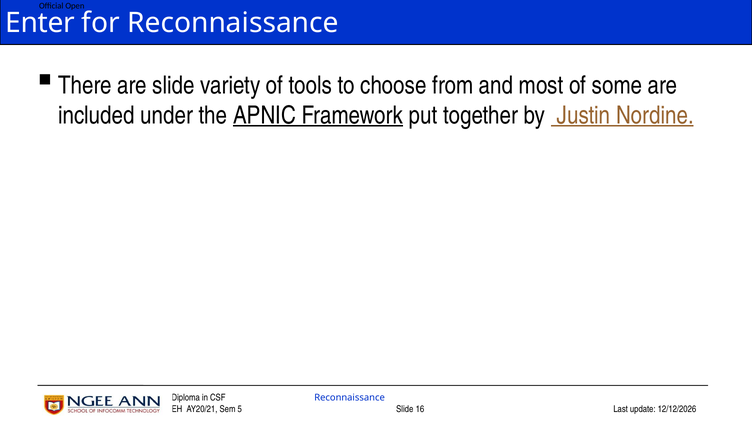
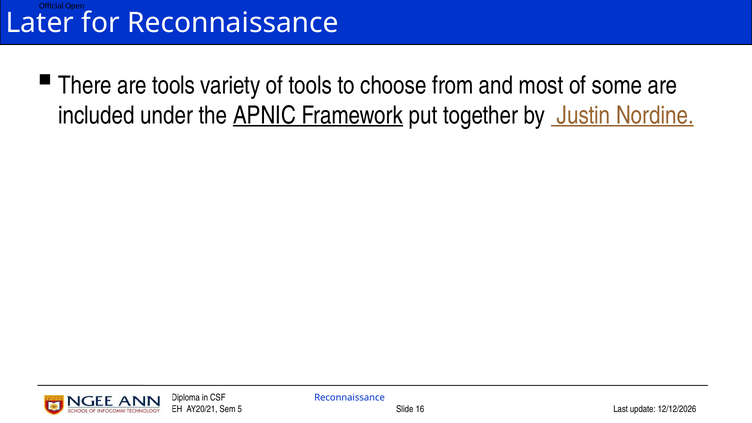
Enter: Enter -> Later
are slide: slide -> tools
